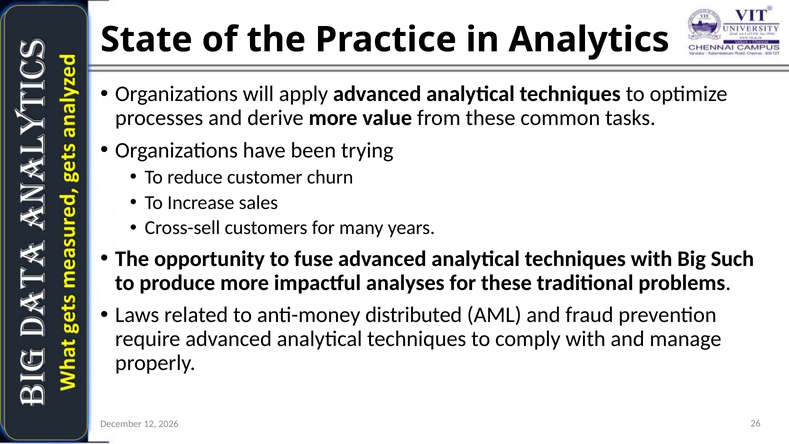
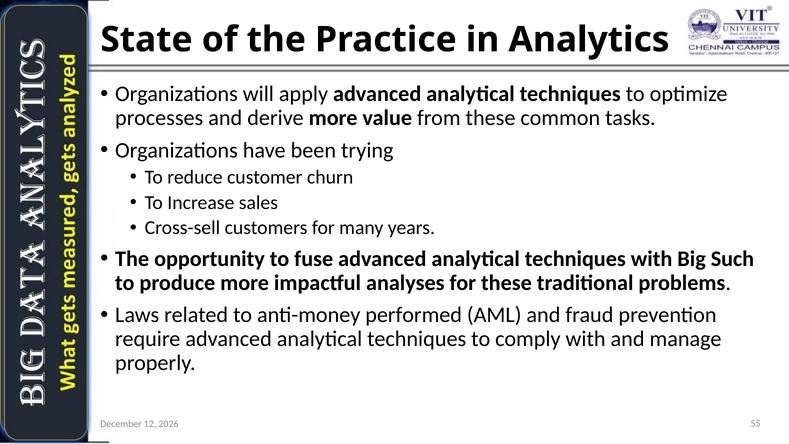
distributed: distributed -> performed
26: 26 -> 55
